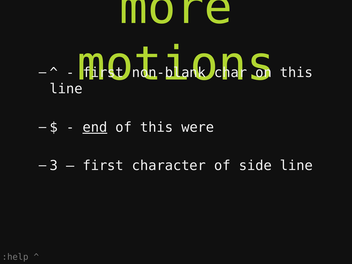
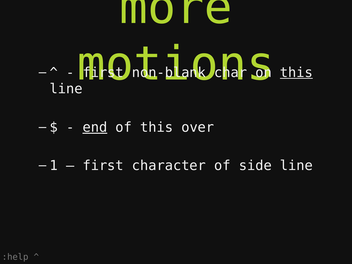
this at (296, 73) underline: none -> present
were: were -> over
3: 3 -> 1
